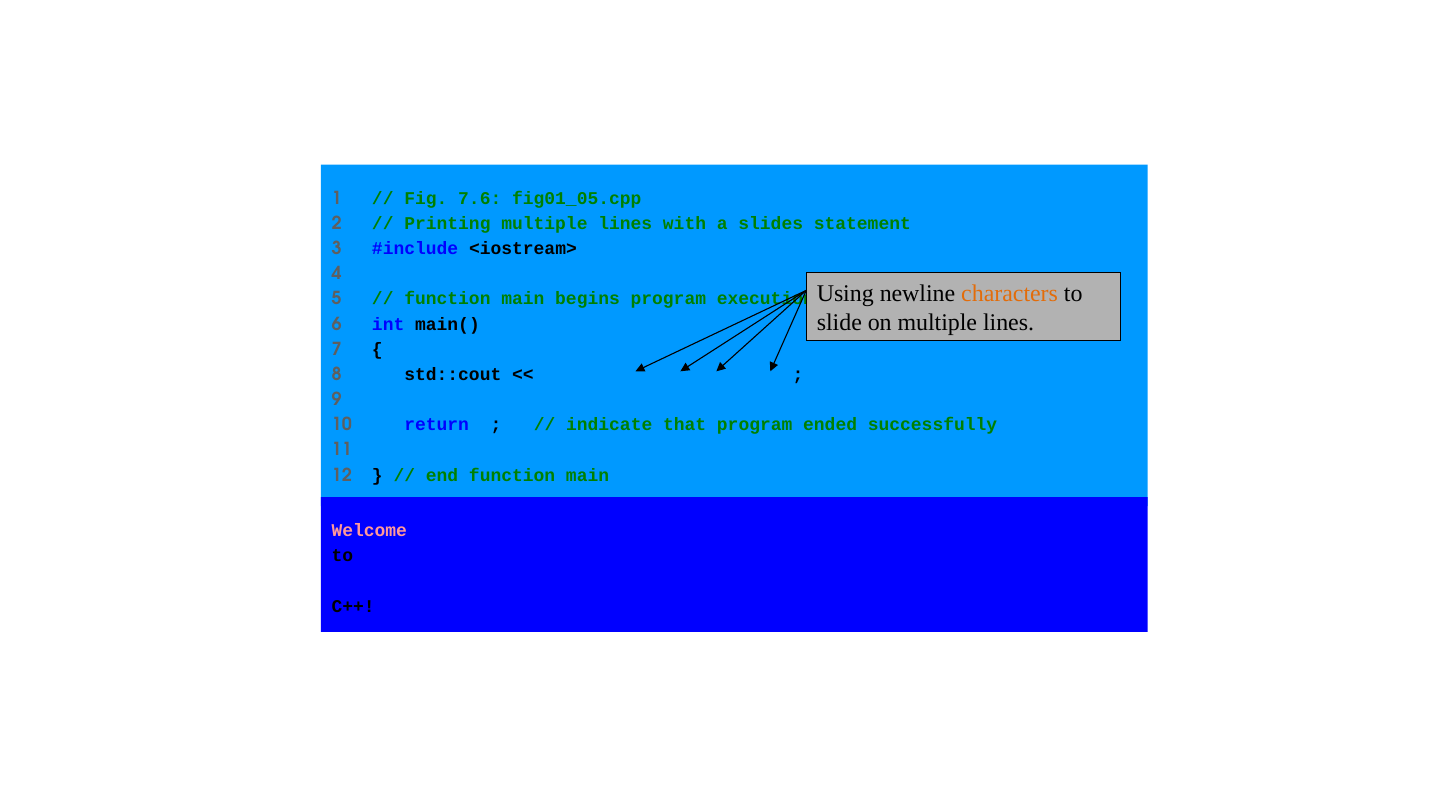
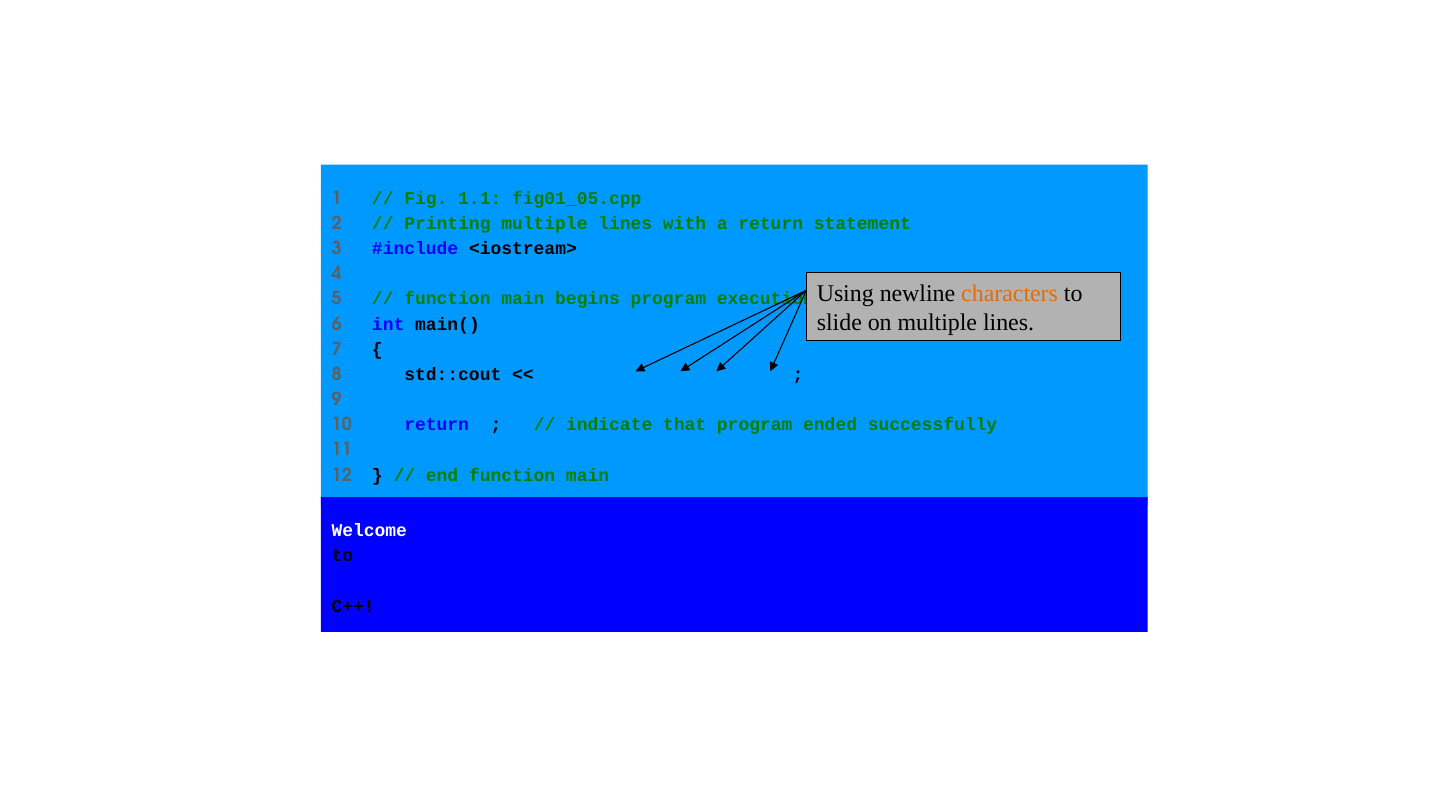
7.6: 7.6 -> 1.1
a slides: slides -> return
Welcome colour: pink -> white
